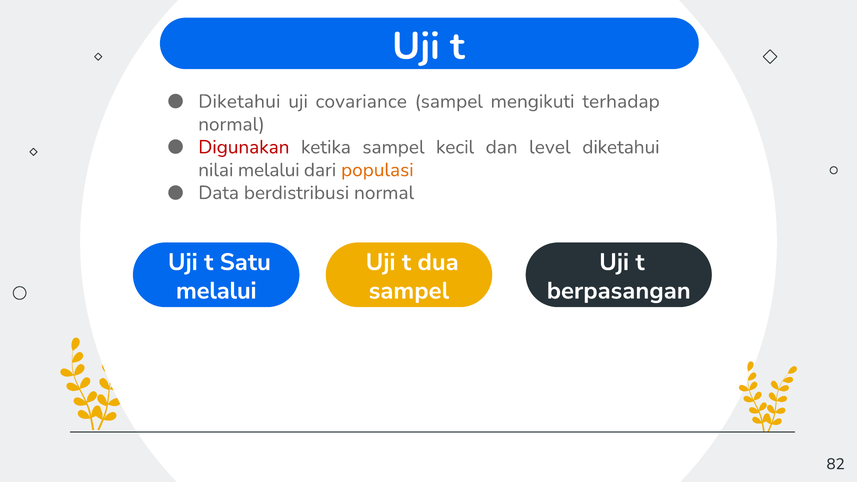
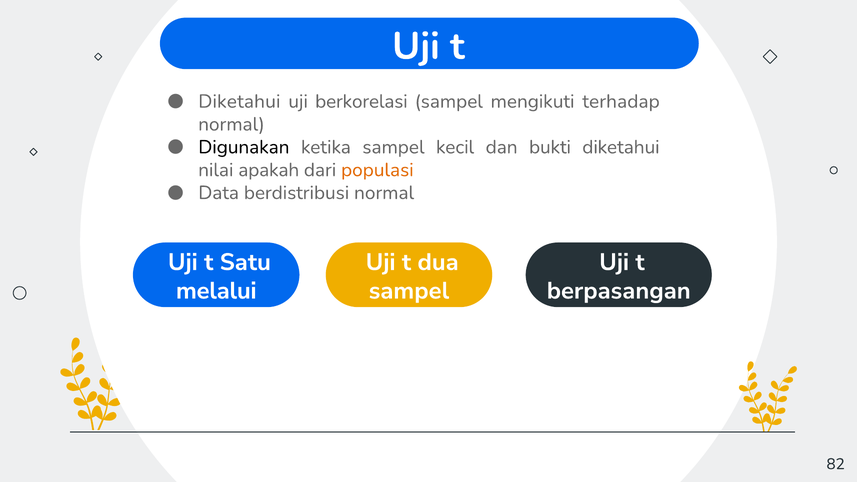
covariance: covariance -> berkorelasi
Digunakan colour: red -> black
level: level -> bukti
nilai melalui: melalui -> apakah
